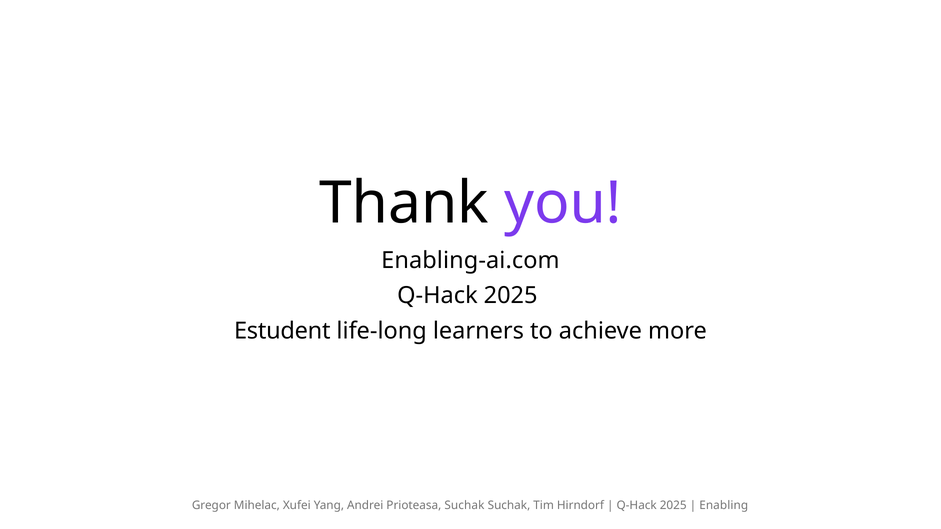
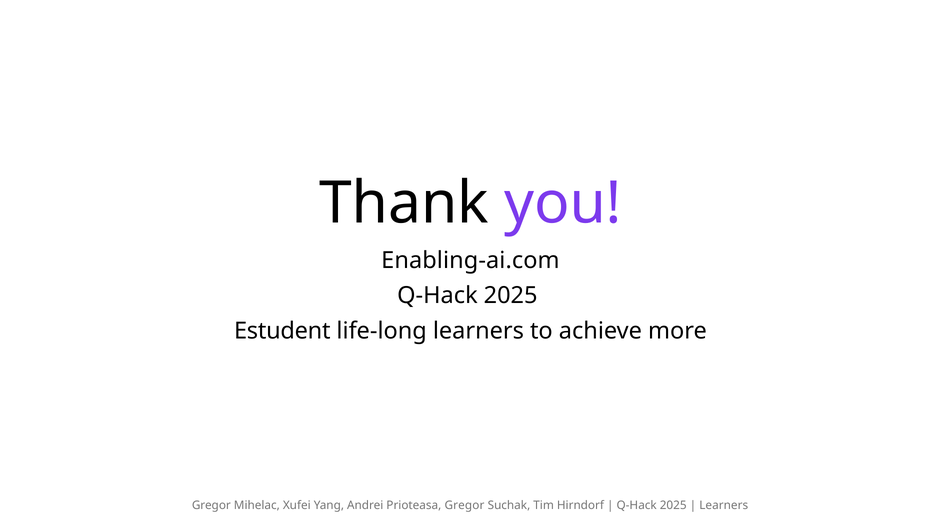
Prioteasa Suchak: Suchak -> Gregor
Enabling at (724, 505): Enabling -> Learners
